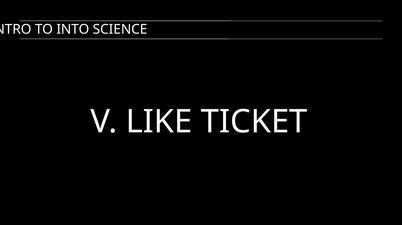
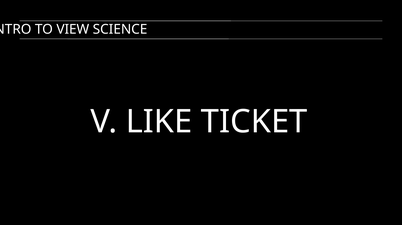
INTO: INTO -> VIEW
